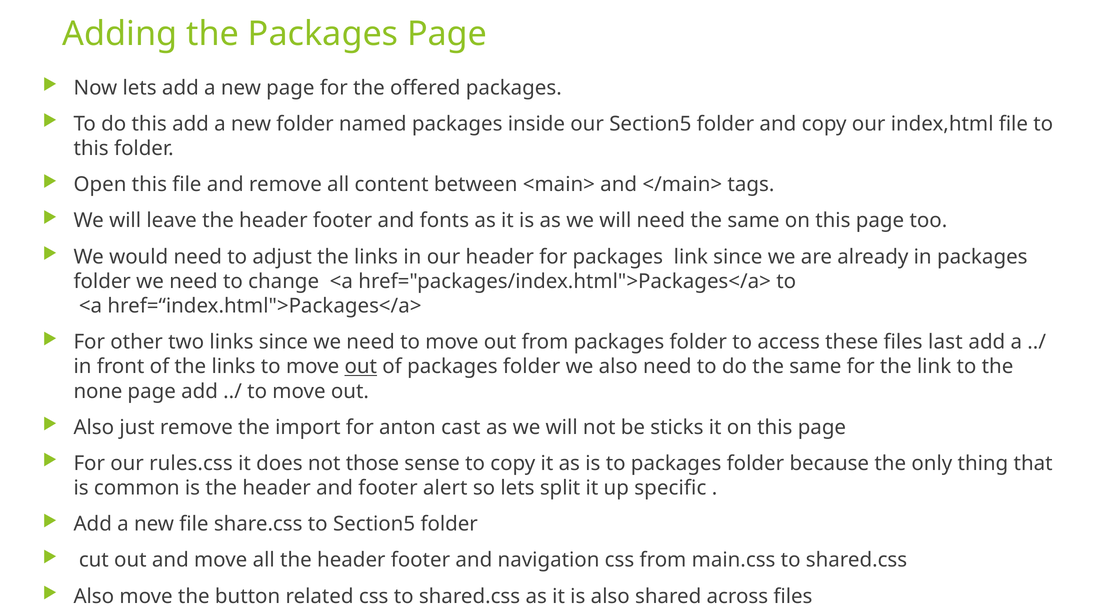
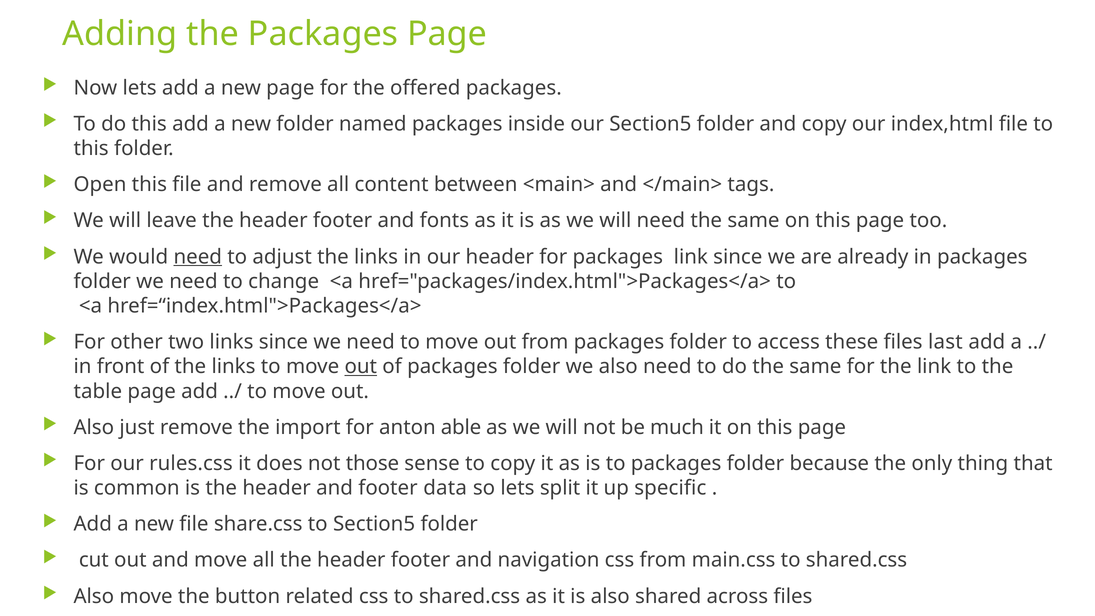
need at (198, 257) underline: none -> present
none: none -> table
cast: cast -> able
sticks: sticks -> much
alert: alert -> data
